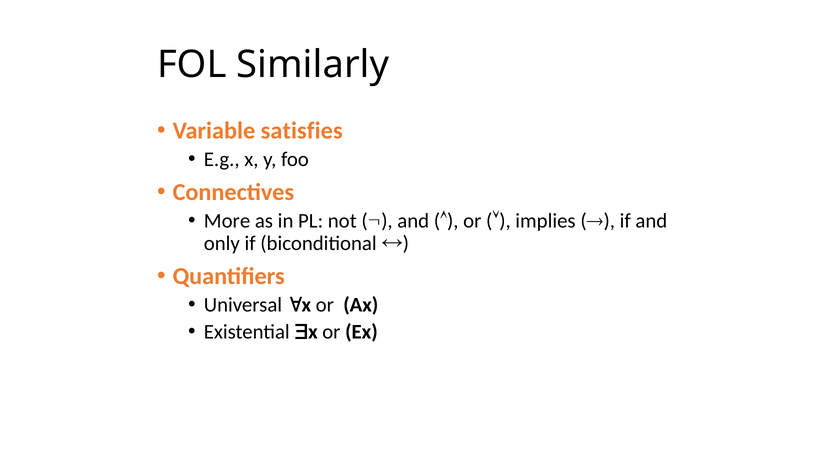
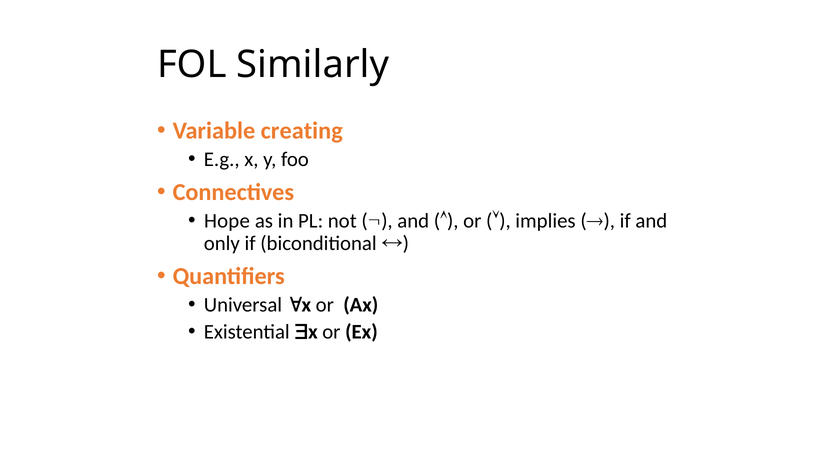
satisfies: satisfies -> creating
More: More -> Hope
